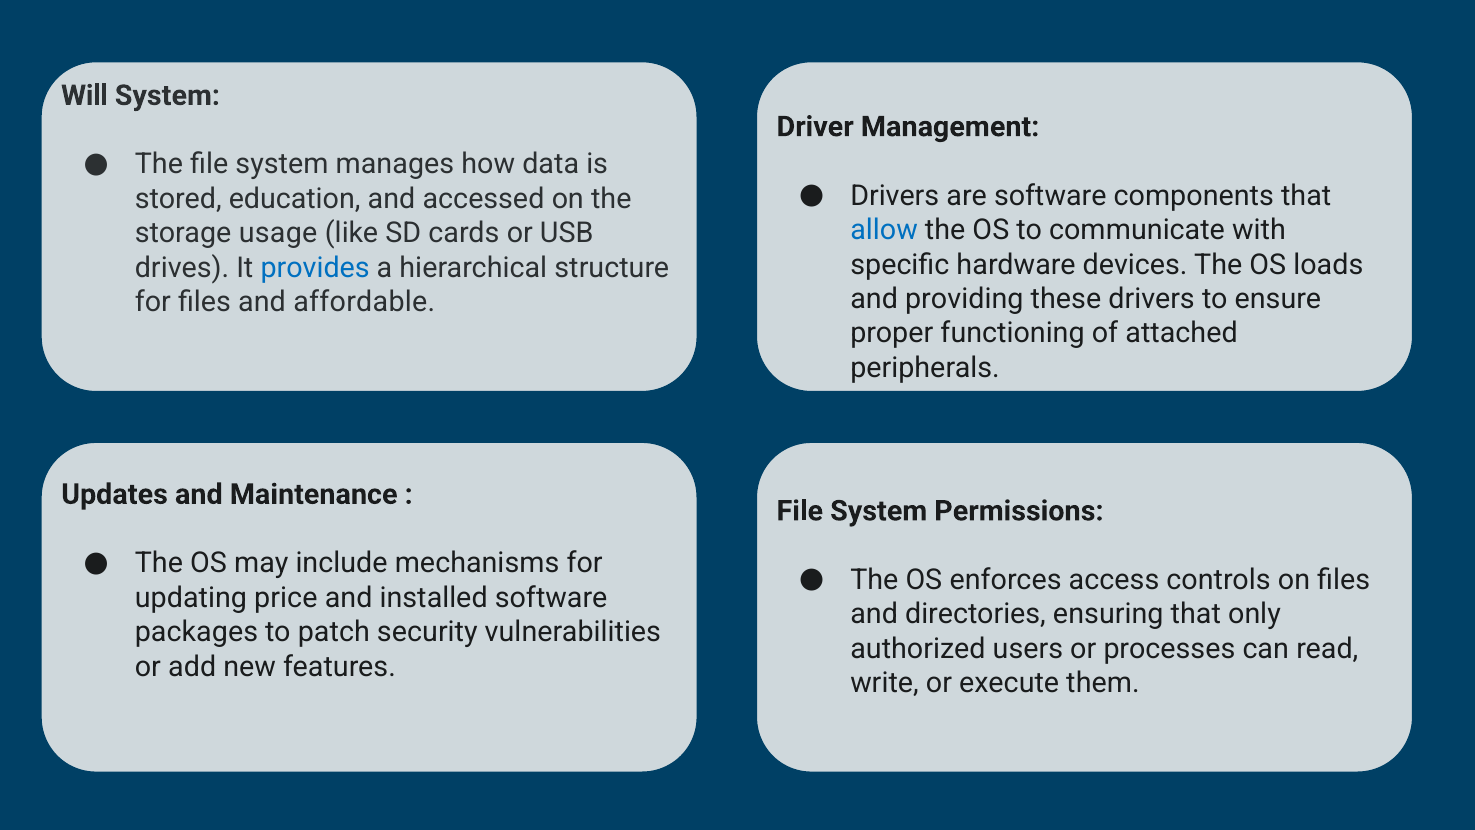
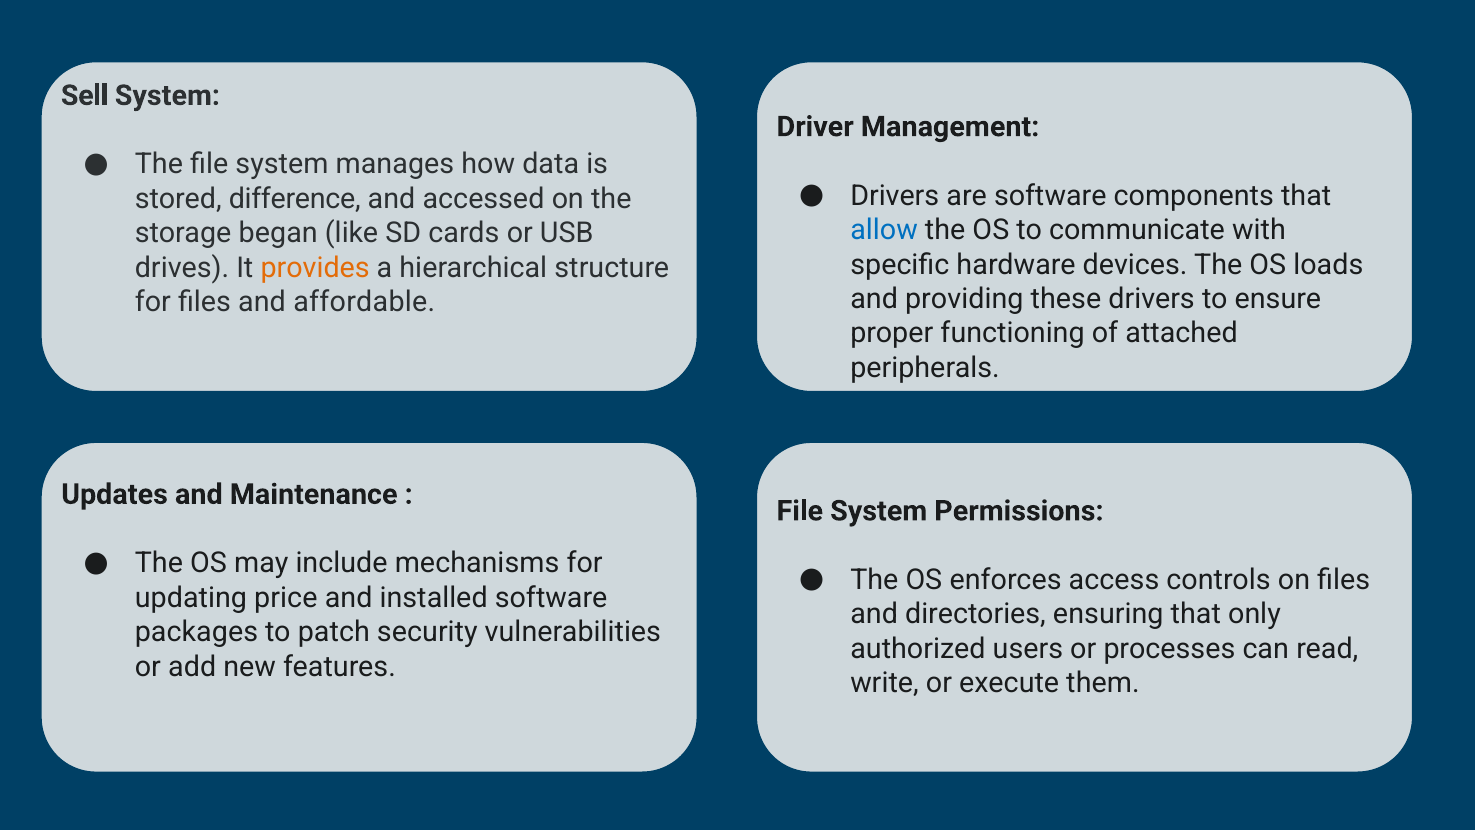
Will: Will -> Sell
education: education -> difference
usage: usage -> began
provides colour: blue -> orange
